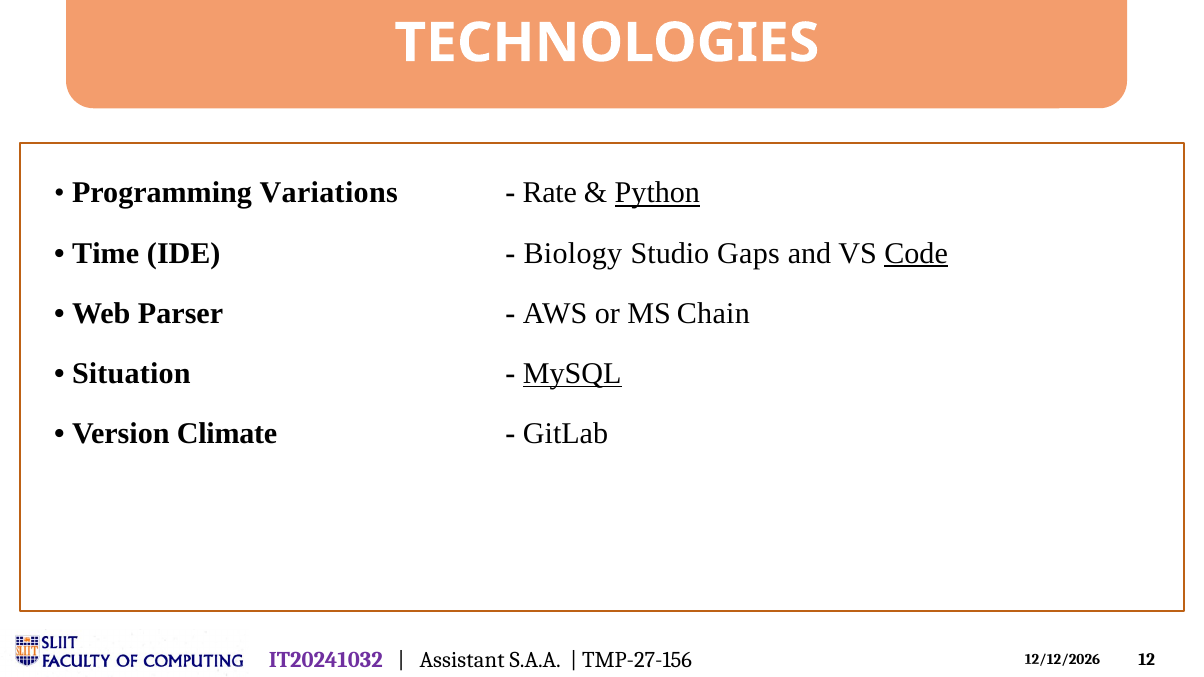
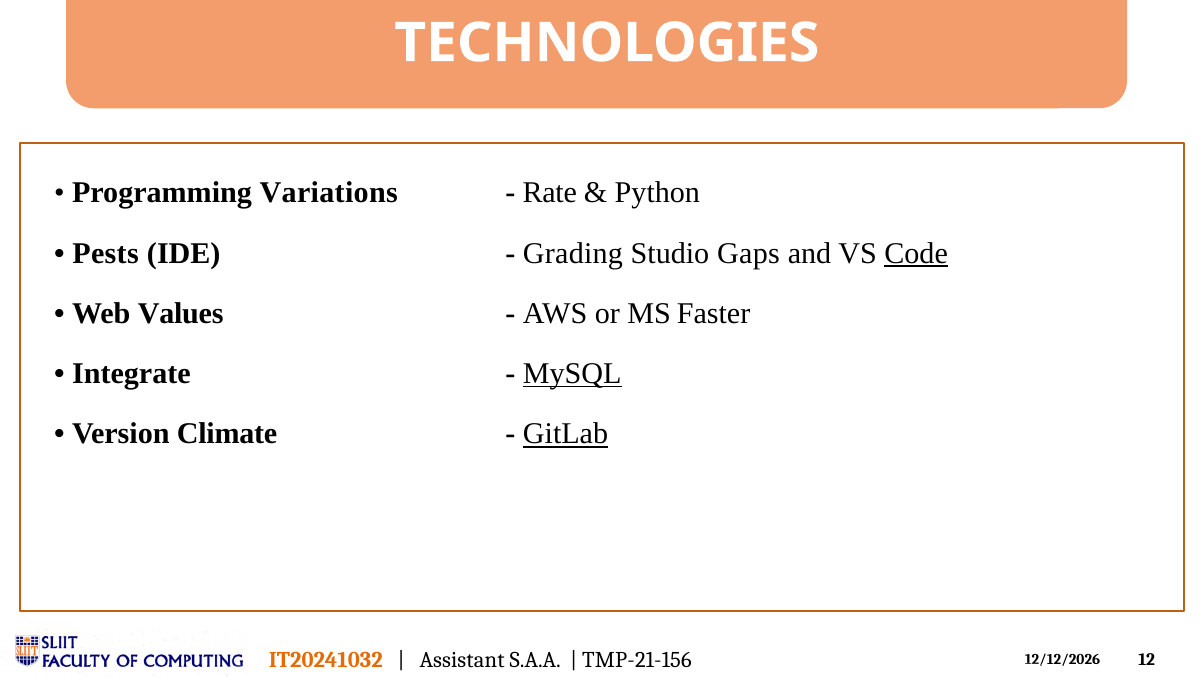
Python underline: present -> none
Time: Time -> Pests
Biology: Biology -> Grading
Parser: Parser -> Values
Chain: Chain -> Faster
Situation: Situation -> Integrate
GitLab underline: none -> present
IT20241032 colour: purple -> orange
TMP-27-156: TMP-27-156 -> TMP-21-156
